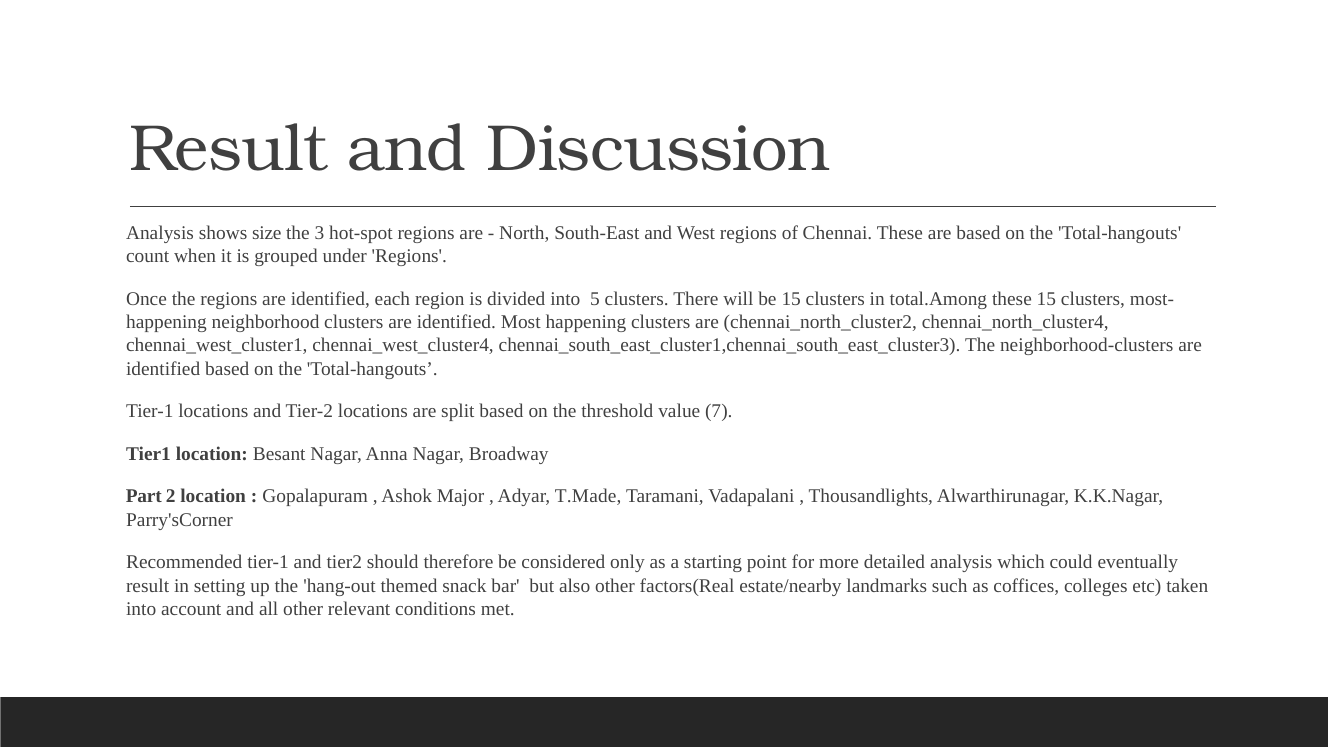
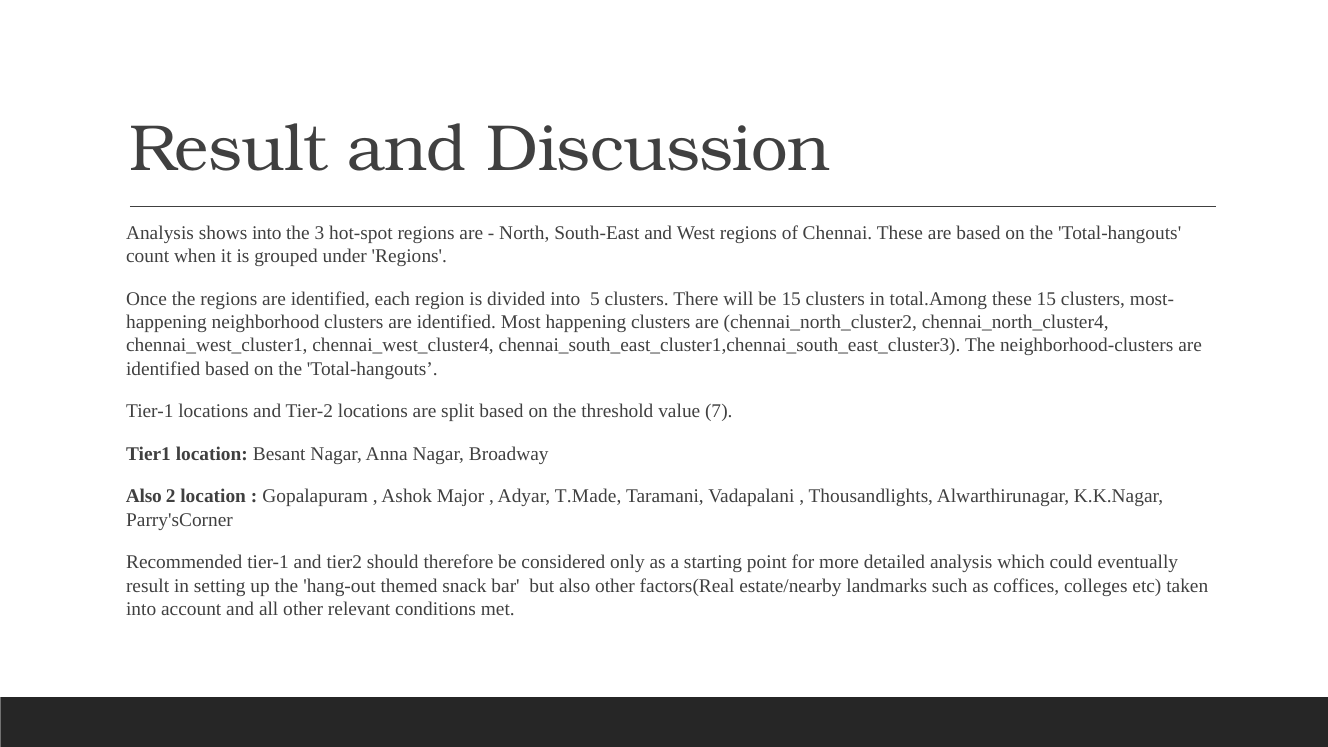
shows size: size -> into
Part at (144, 497): Part -> Also
